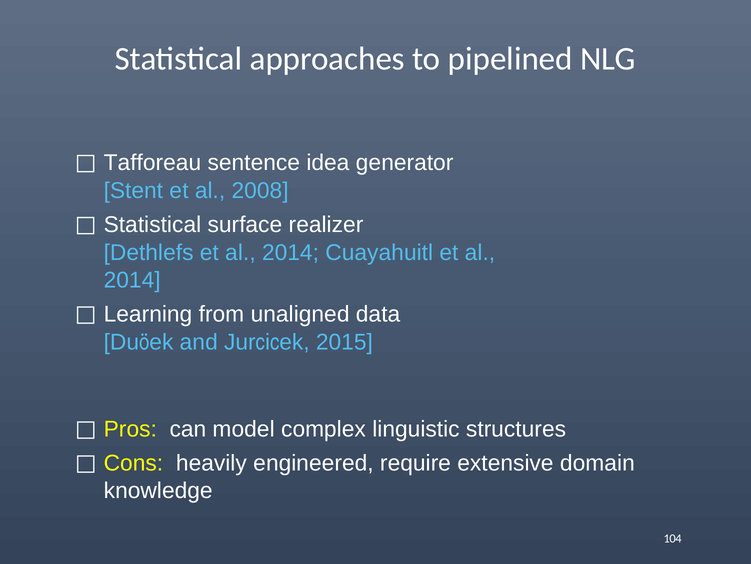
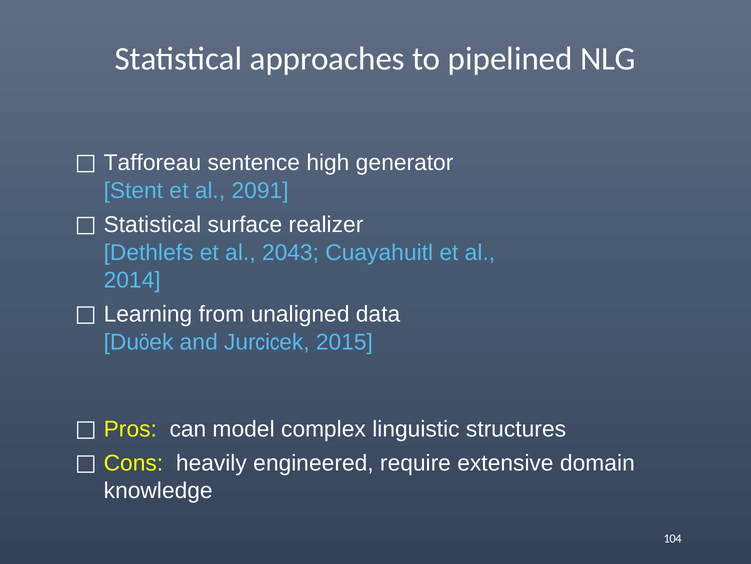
idea: idea -> high
2008: 2008 -> 2091
Dethlefs et al 2014: 2014 -> 2043
